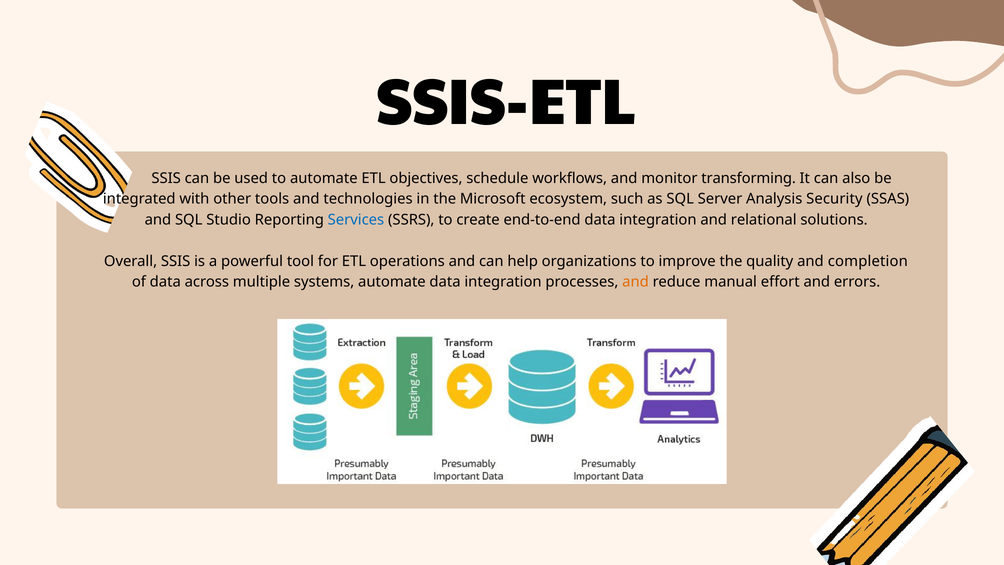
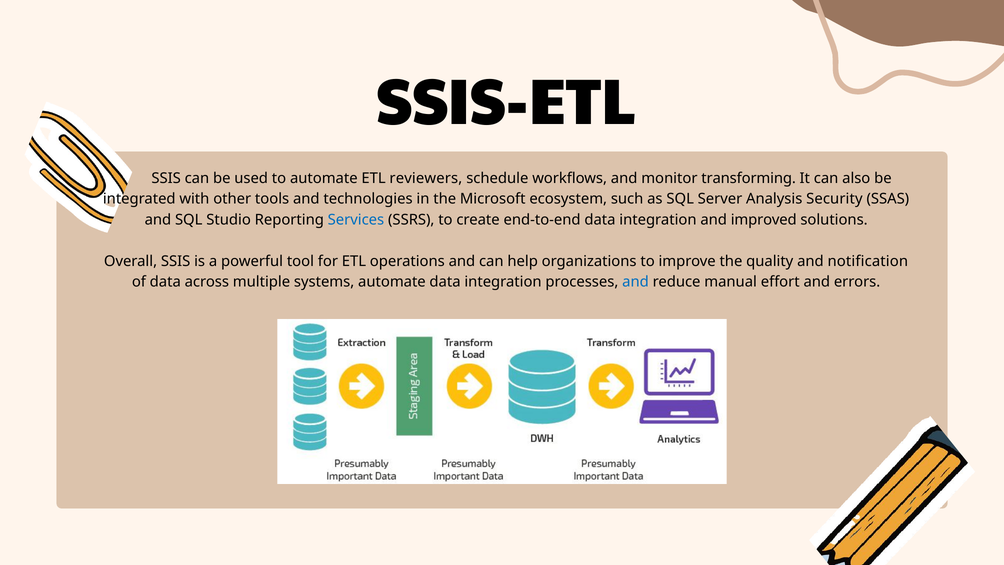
objectives: objectives -> reviewers
relational: relational -> improved
completion: completion -> notification
and at (635, 282) colour: orange -> blue
